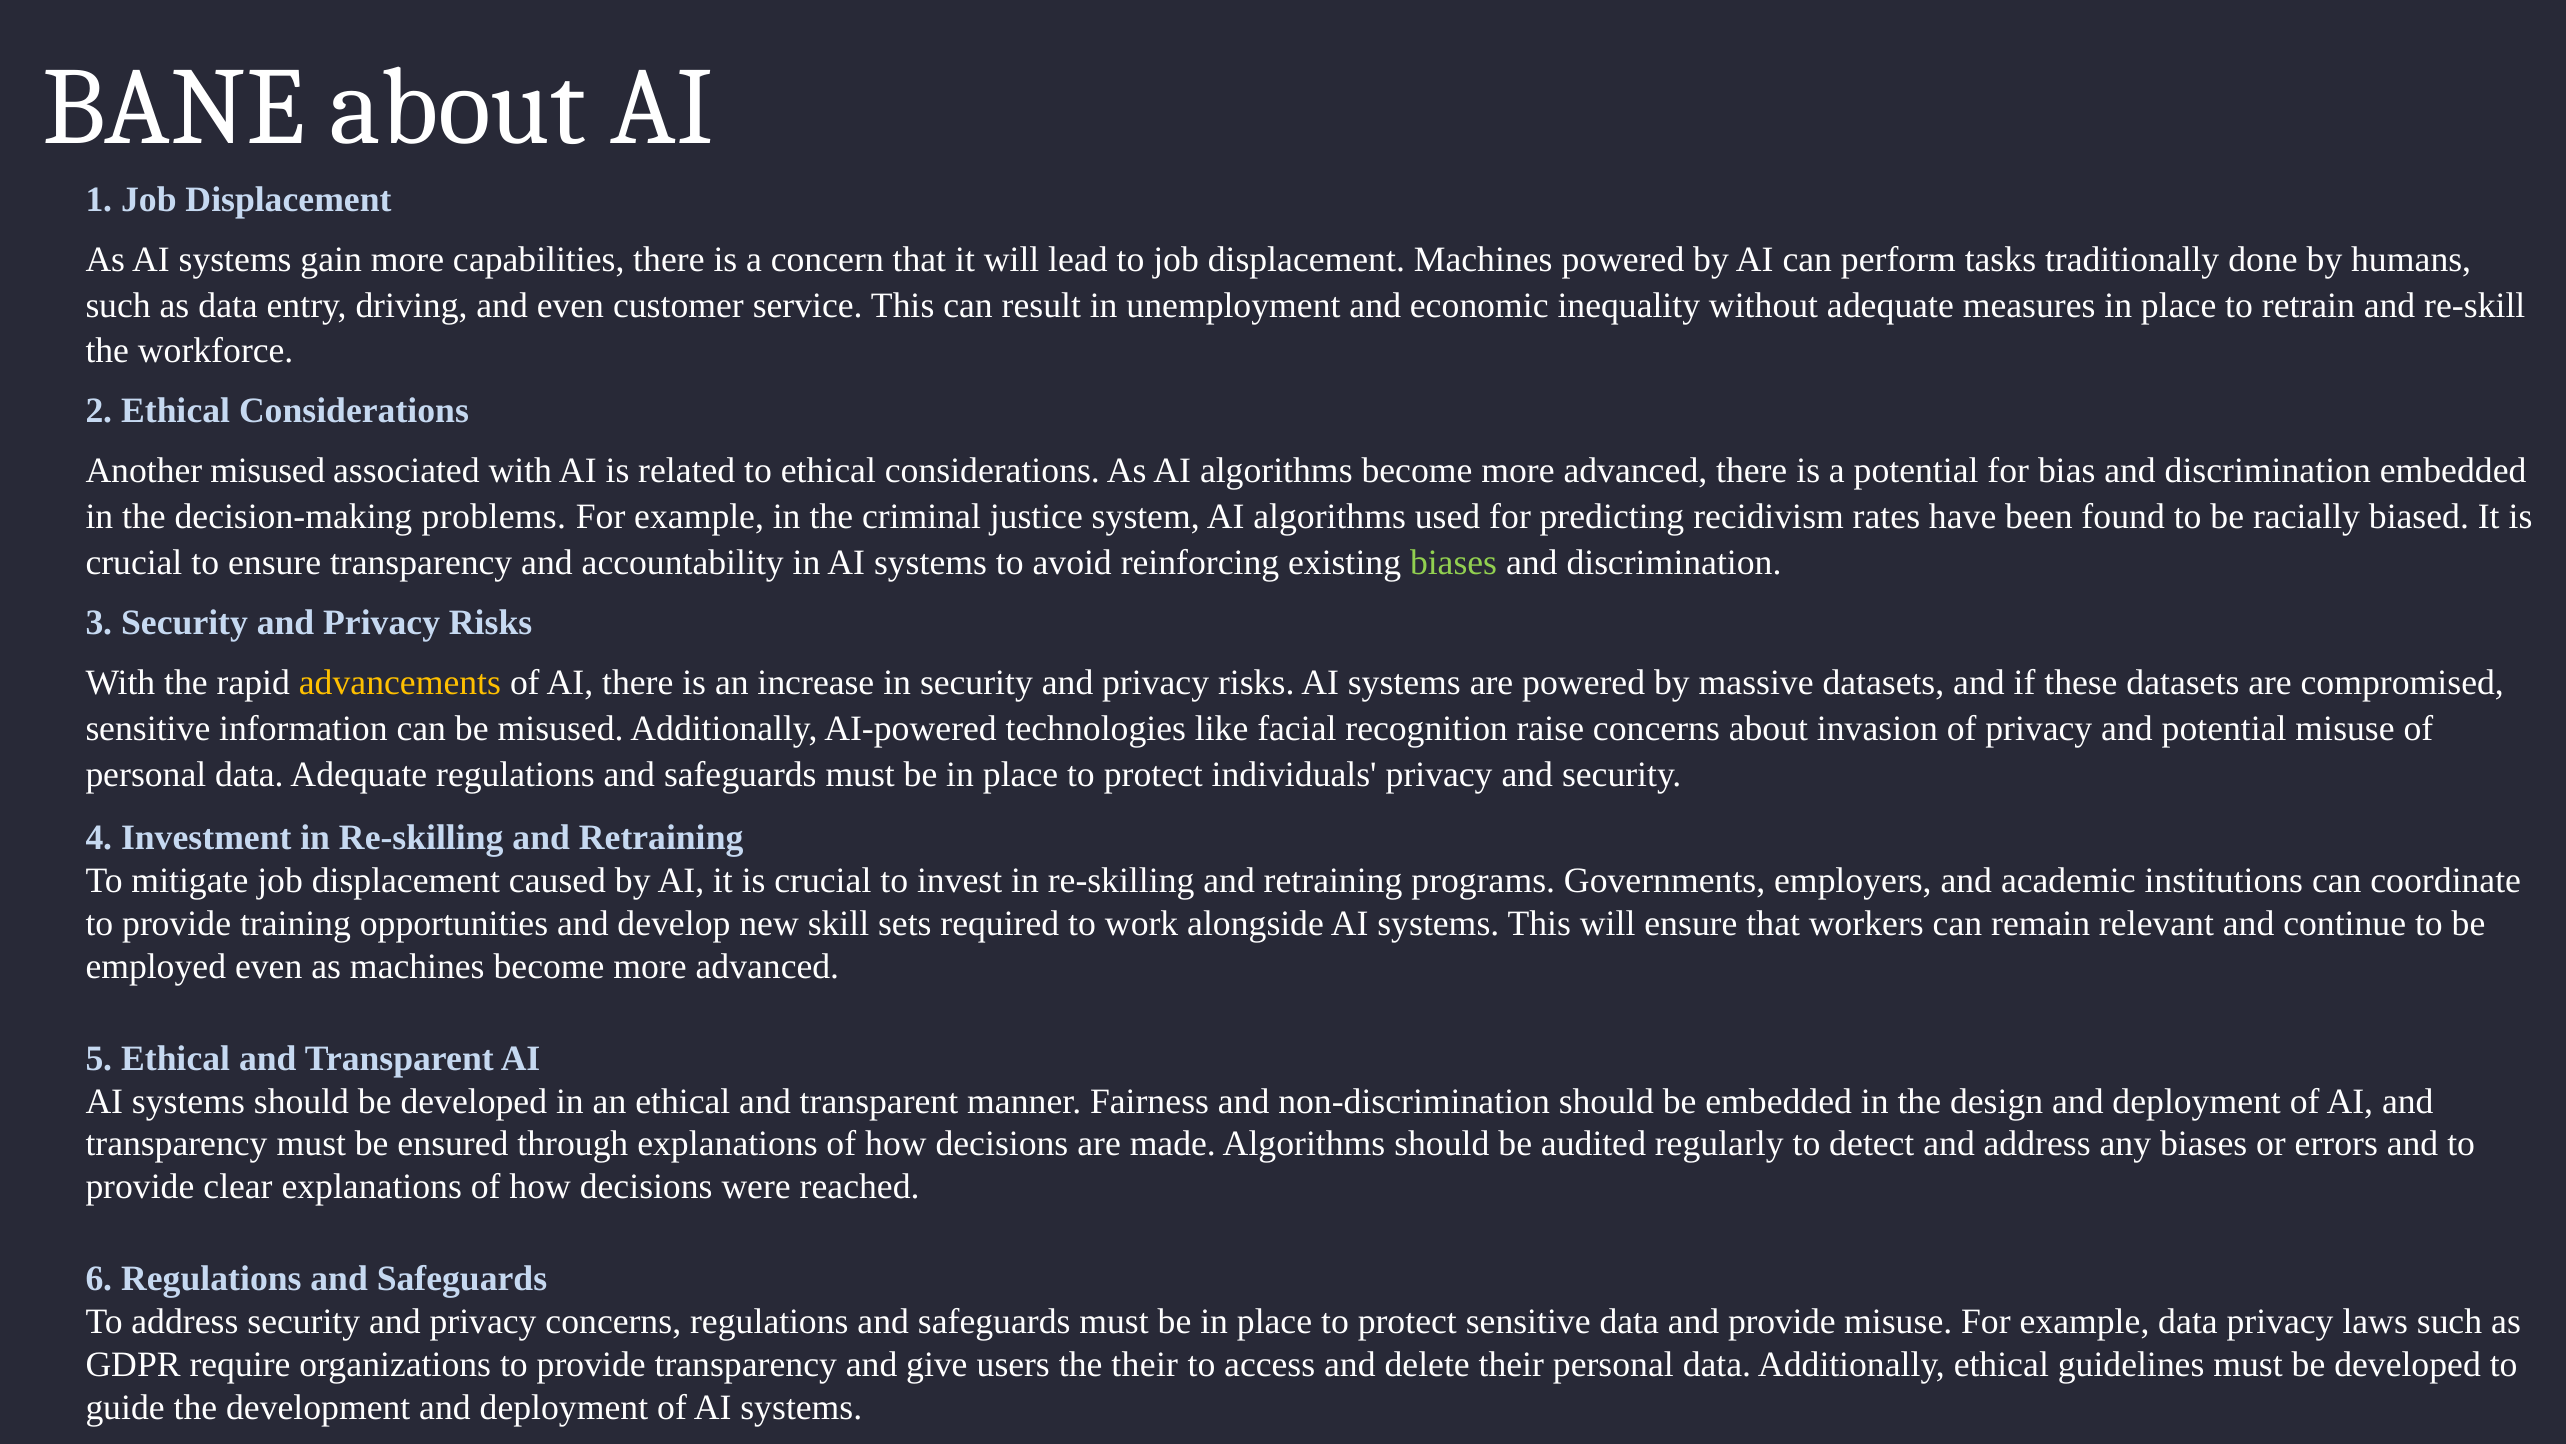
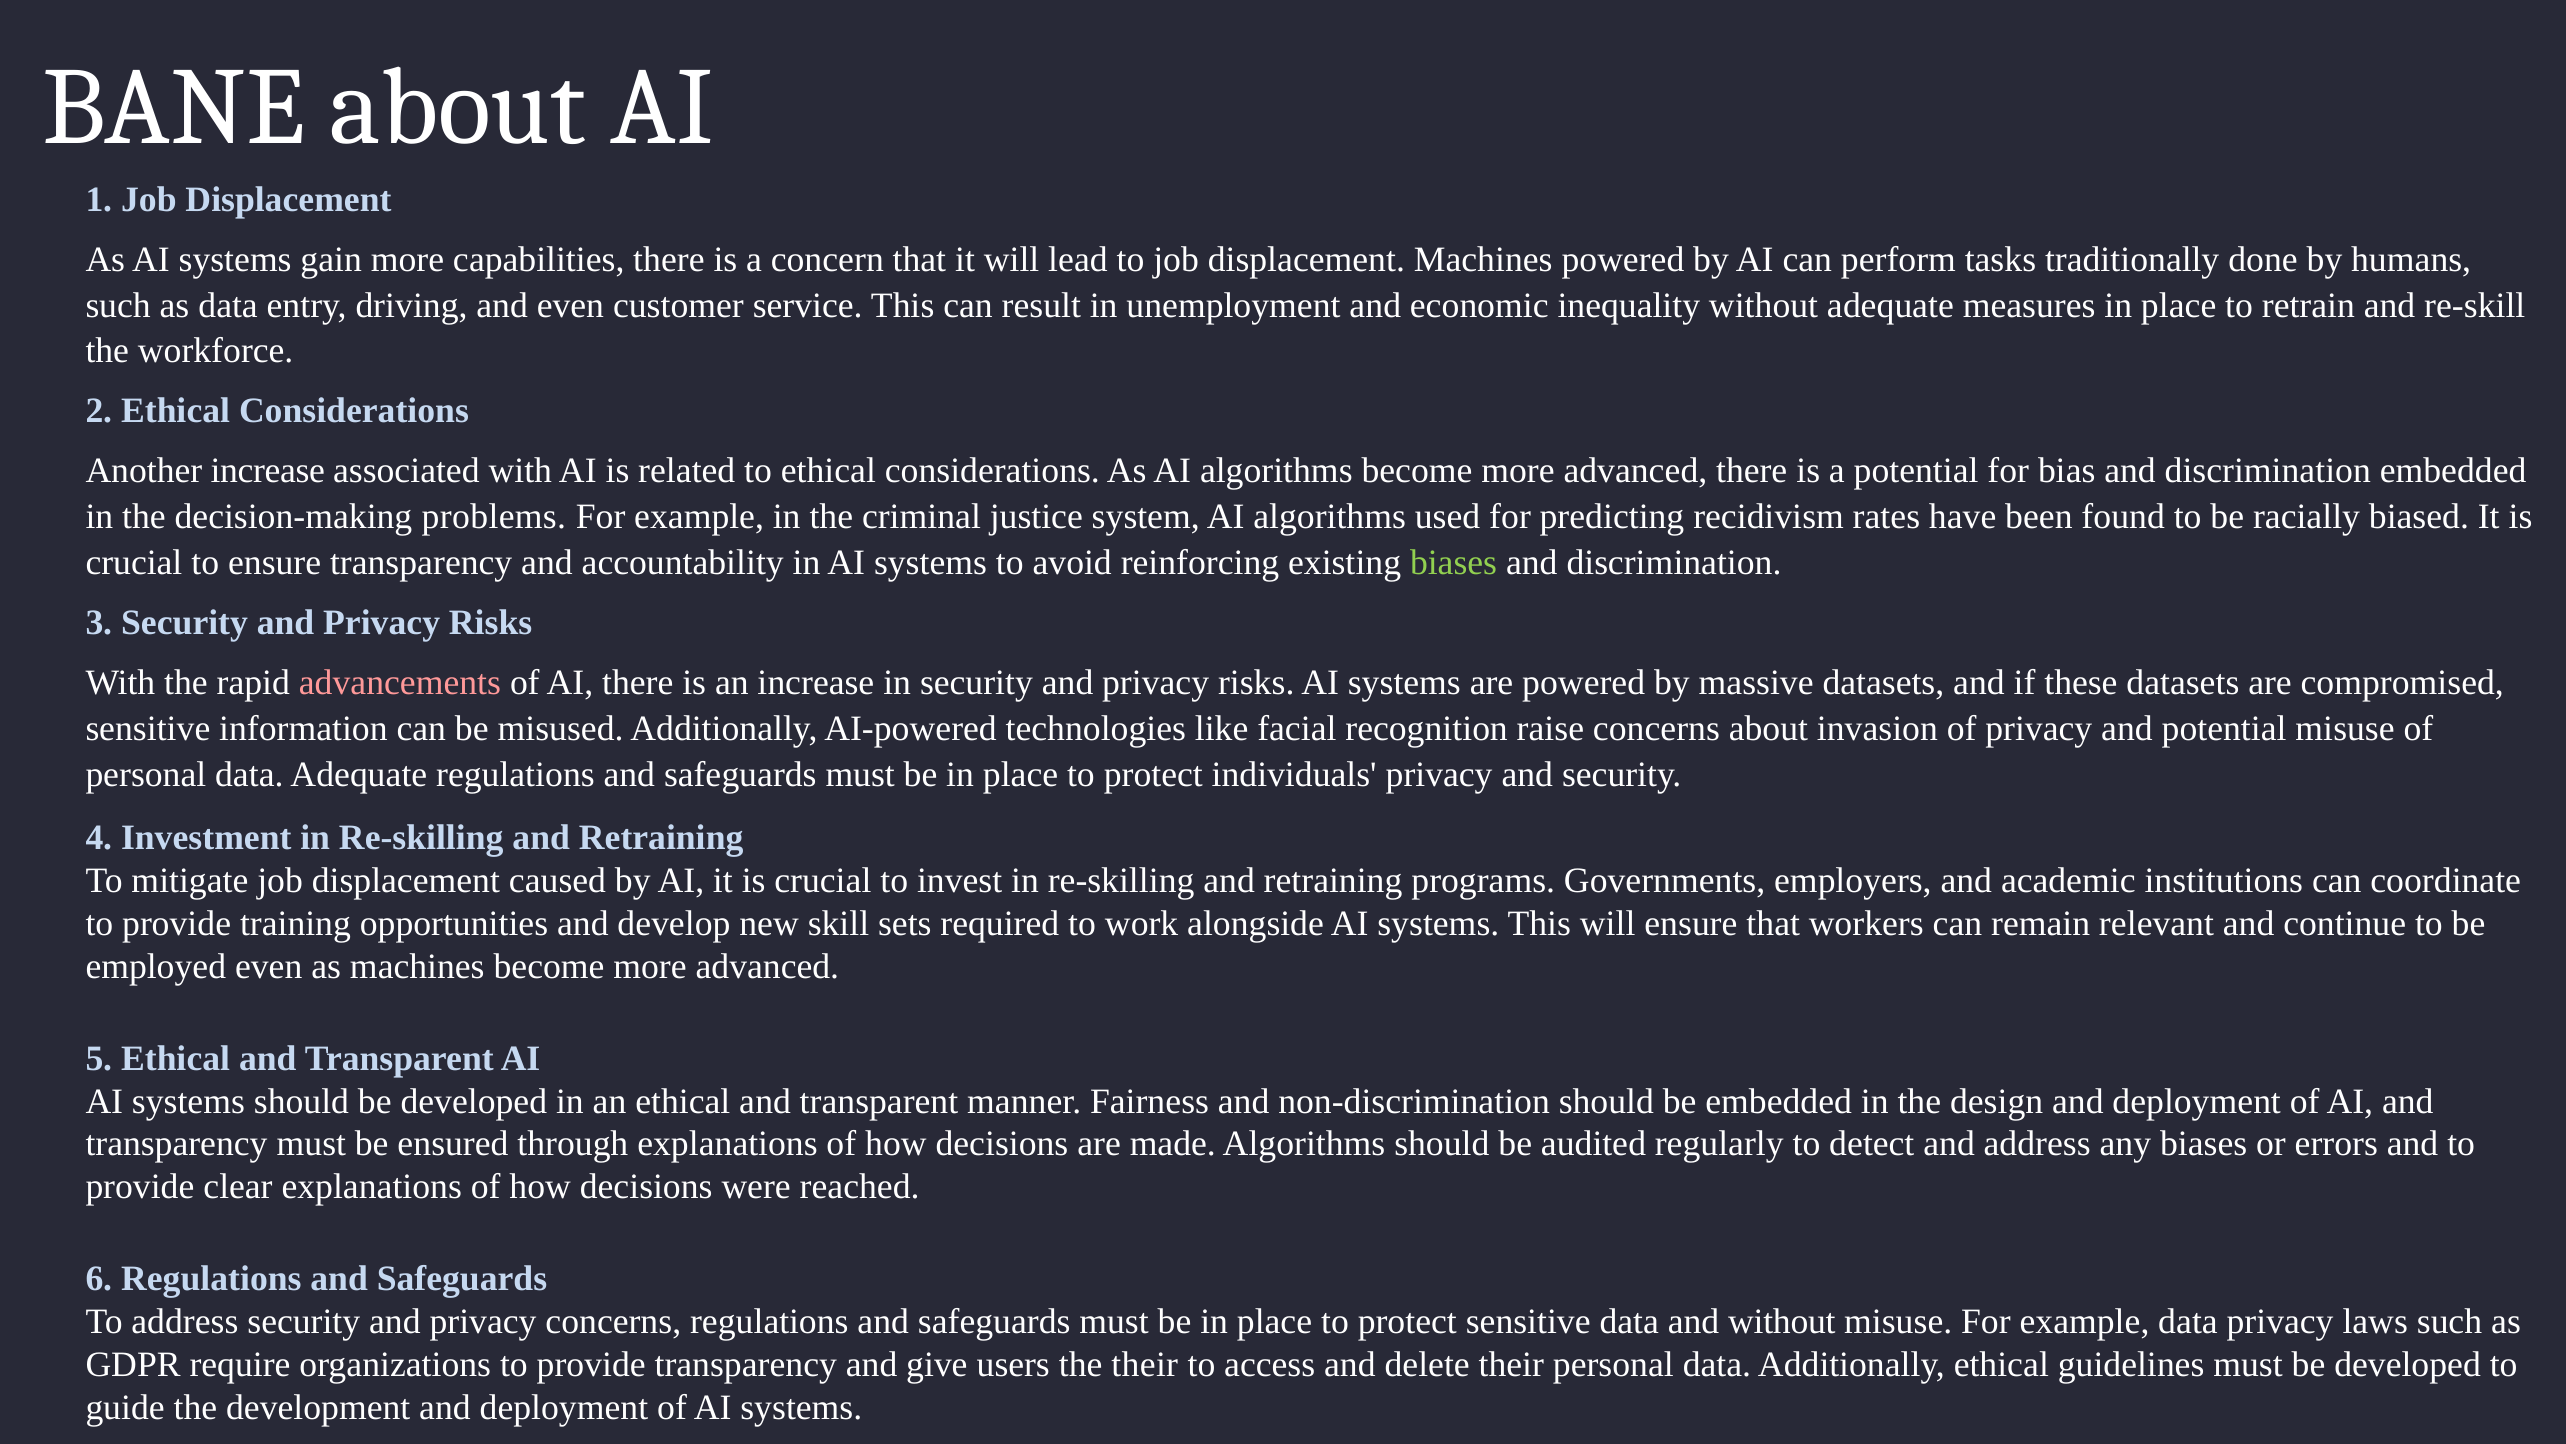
Another misused: misused -> increase
advancements colour: yellow -> pink
and provide: provide -> without
